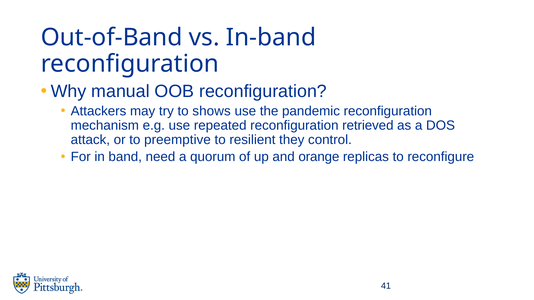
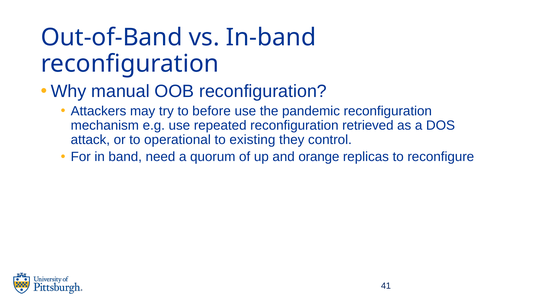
shows: shows -> before
preemptive: preemptive -> operational
resilient: resilient -> existing
